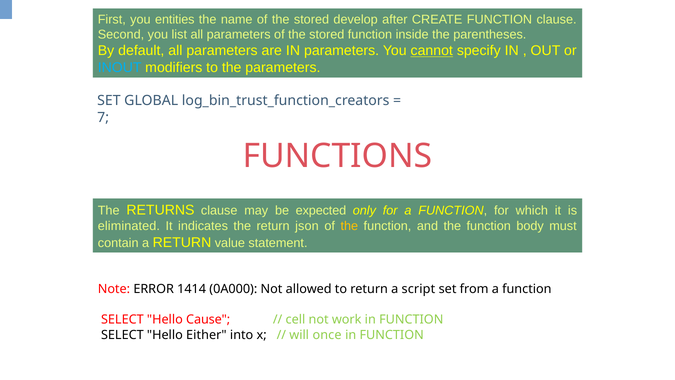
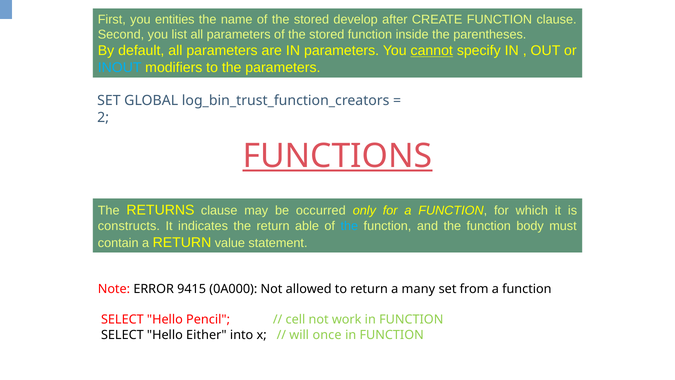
7: 7 -> 2
FUNCTIONS underline: none -> present
expected: expected -> occurred
eliminated: eliminated -> constructs
json: json -> able
the at (349, 226) colour: yellow -> light blue
1414: 1414 -> 9415
script: script -> many
Cause: Cause -> Pencil
